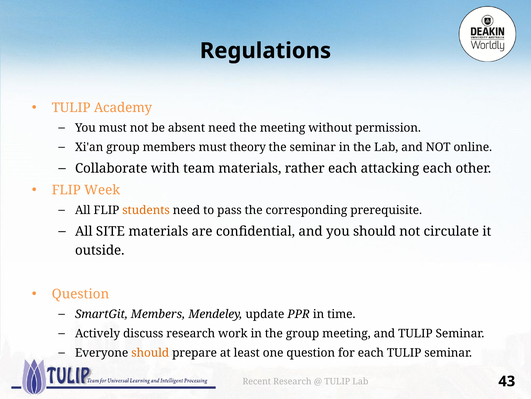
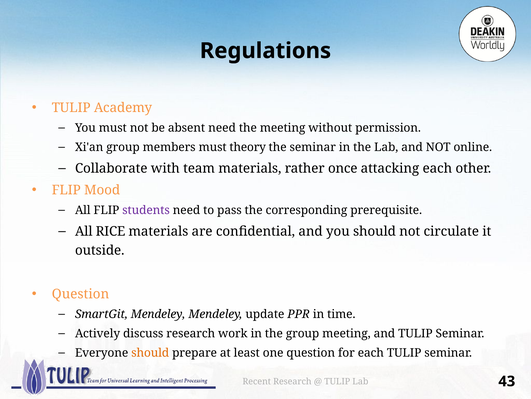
rather each: each -> once
Week: Week -> Mood
students colour: orange -> purple
SITE: SITE -> RICE
SmartGit Members: Members -> Mendeley
